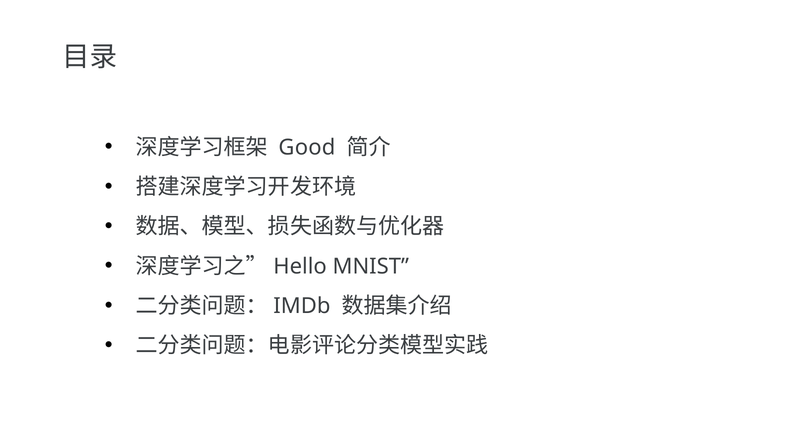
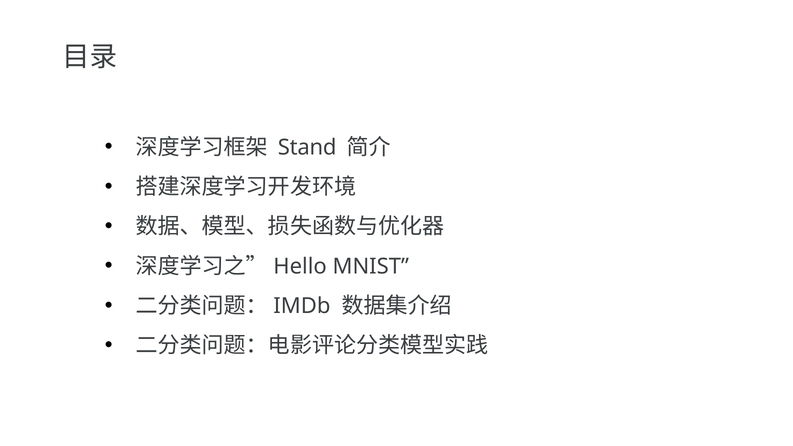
Good: Good -> Stand
